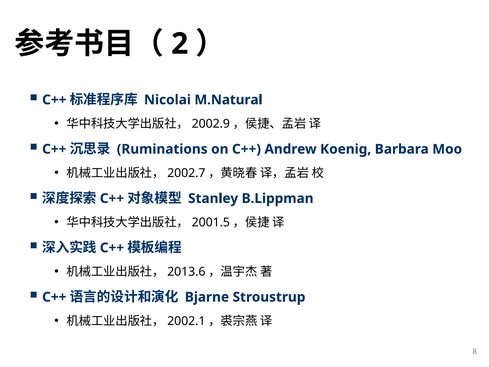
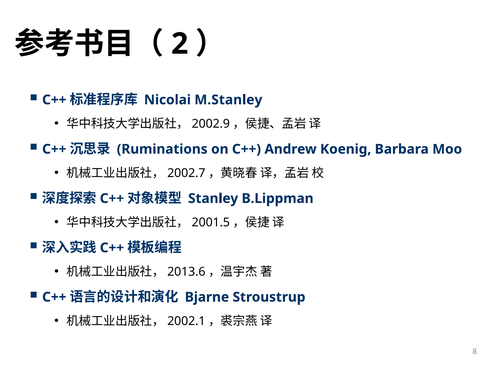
M.Natural: M.Natural -> M.Stanley
